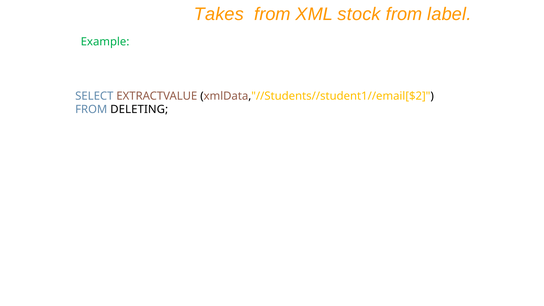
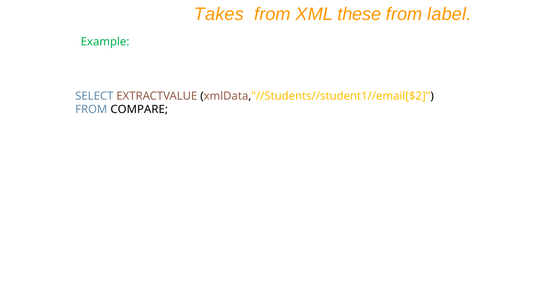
stock: stock -> these
DELETING: DELETING -> COMPARE
